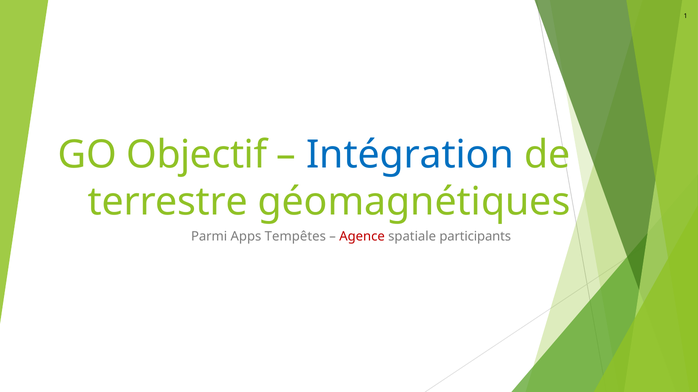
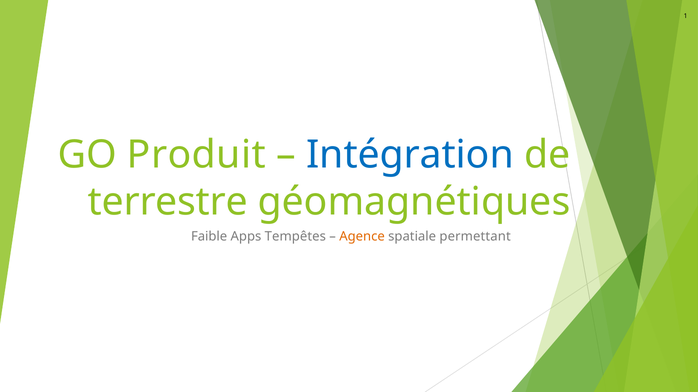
Objectif: Objectif -> Produit
Parmi: Parmi -> Faible
Agence colour: red -> orange
participants: participants -> permettant
